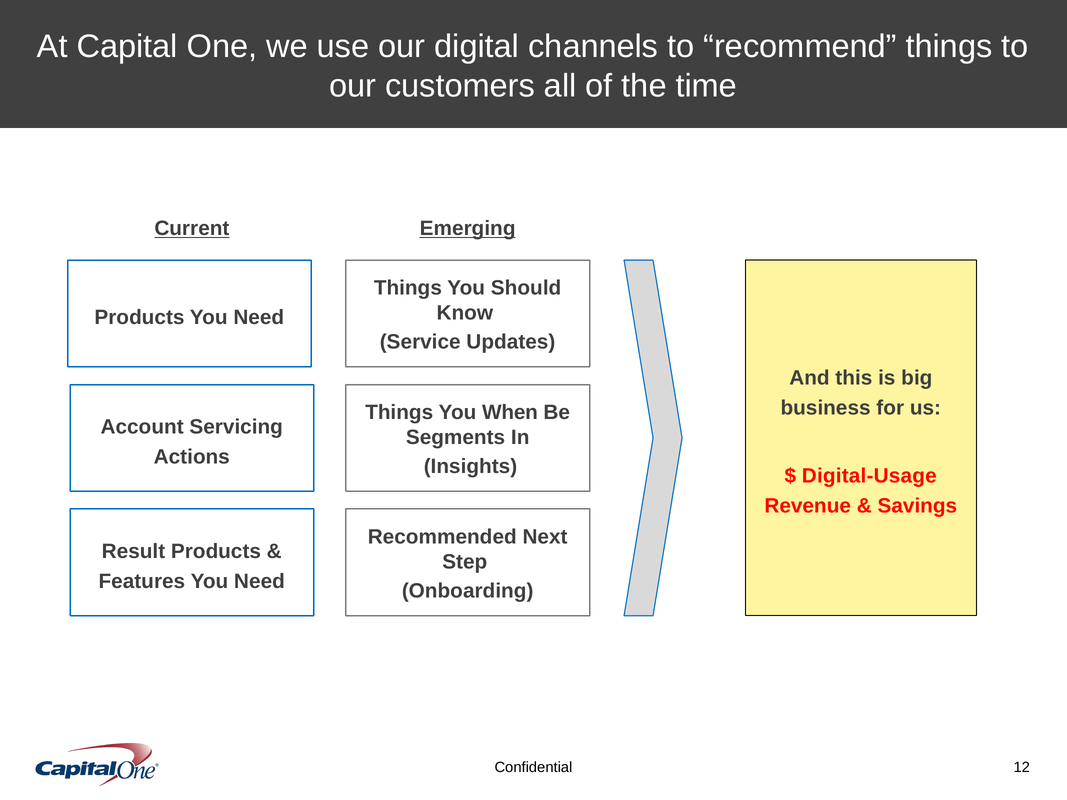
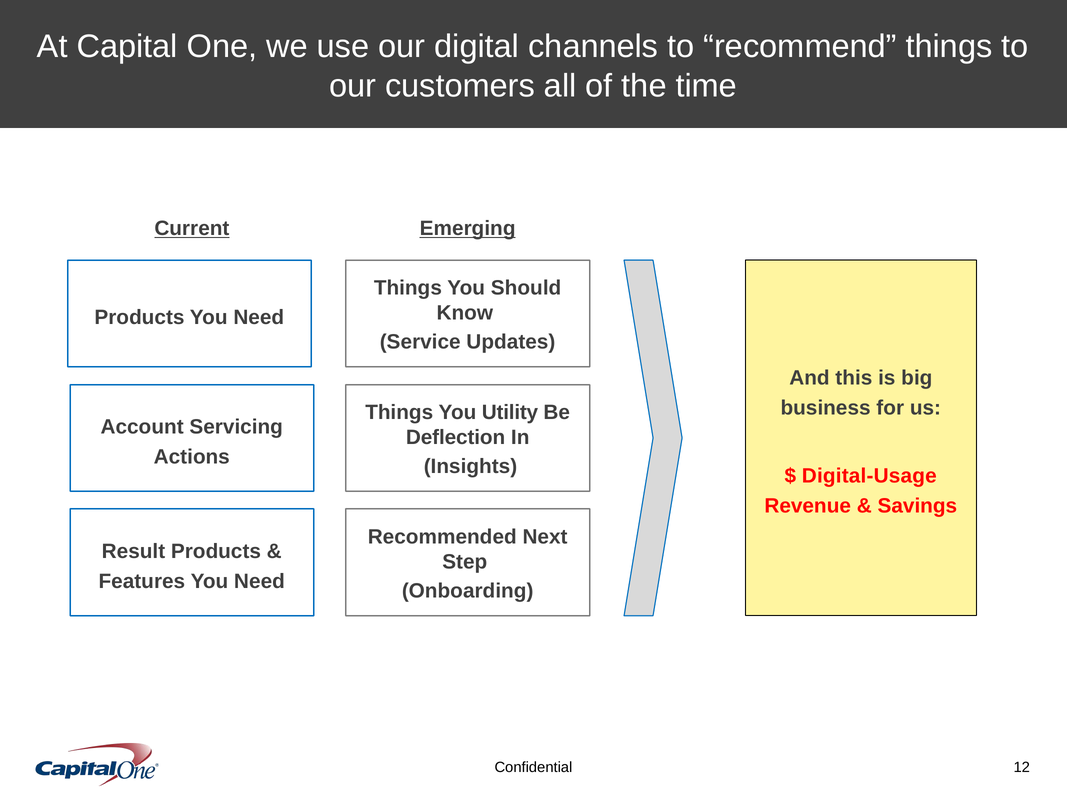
When: When -> Utility
Segments: Segments -> Deflection
